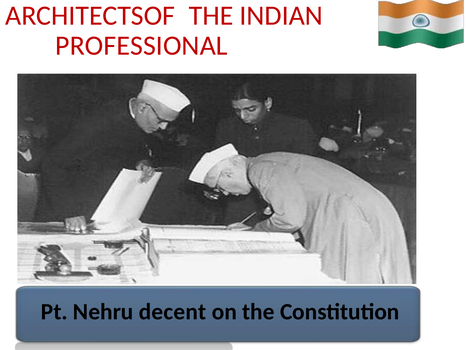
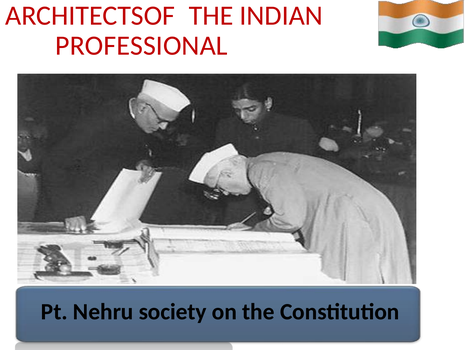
decent: decent -> society
